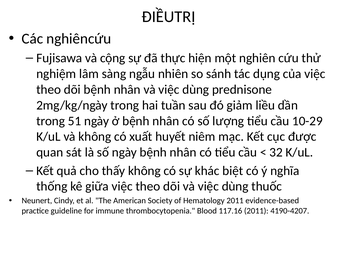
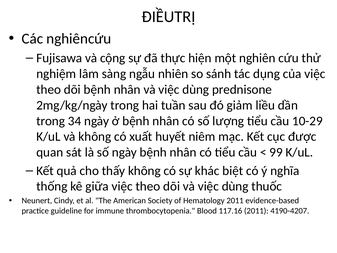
51: 51 -> 34
32: 32 -> 99
